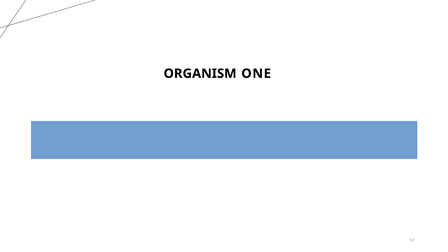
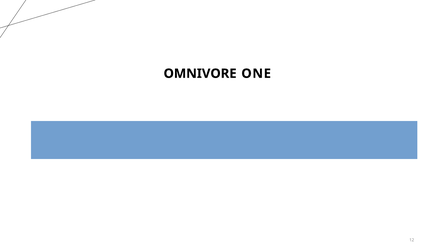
ORGANISM: ORGANISM -> OMNIVORE
